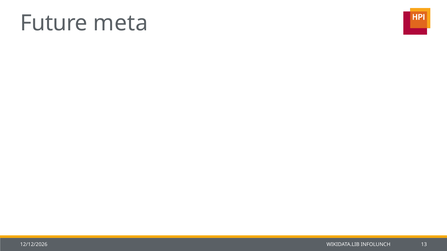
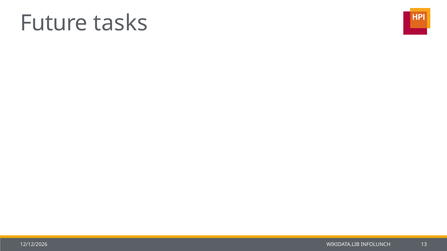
meta: meta -> tasks
